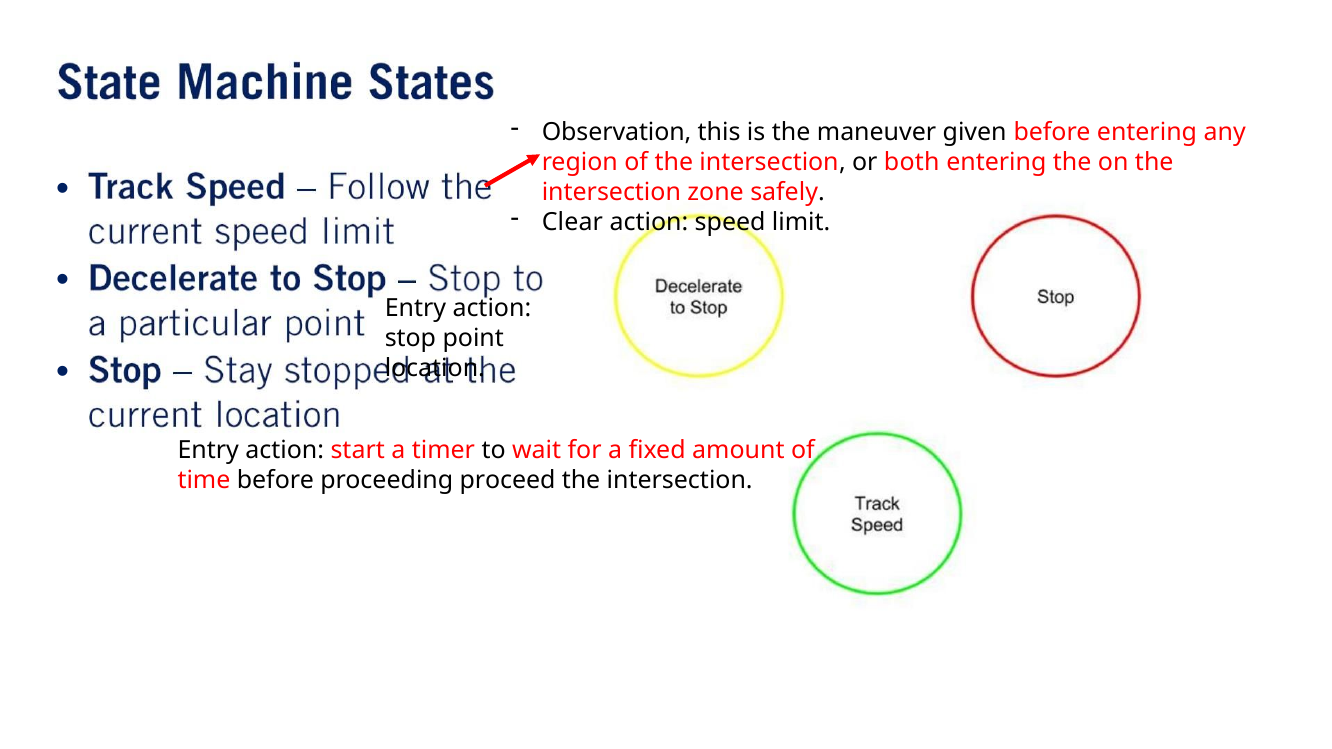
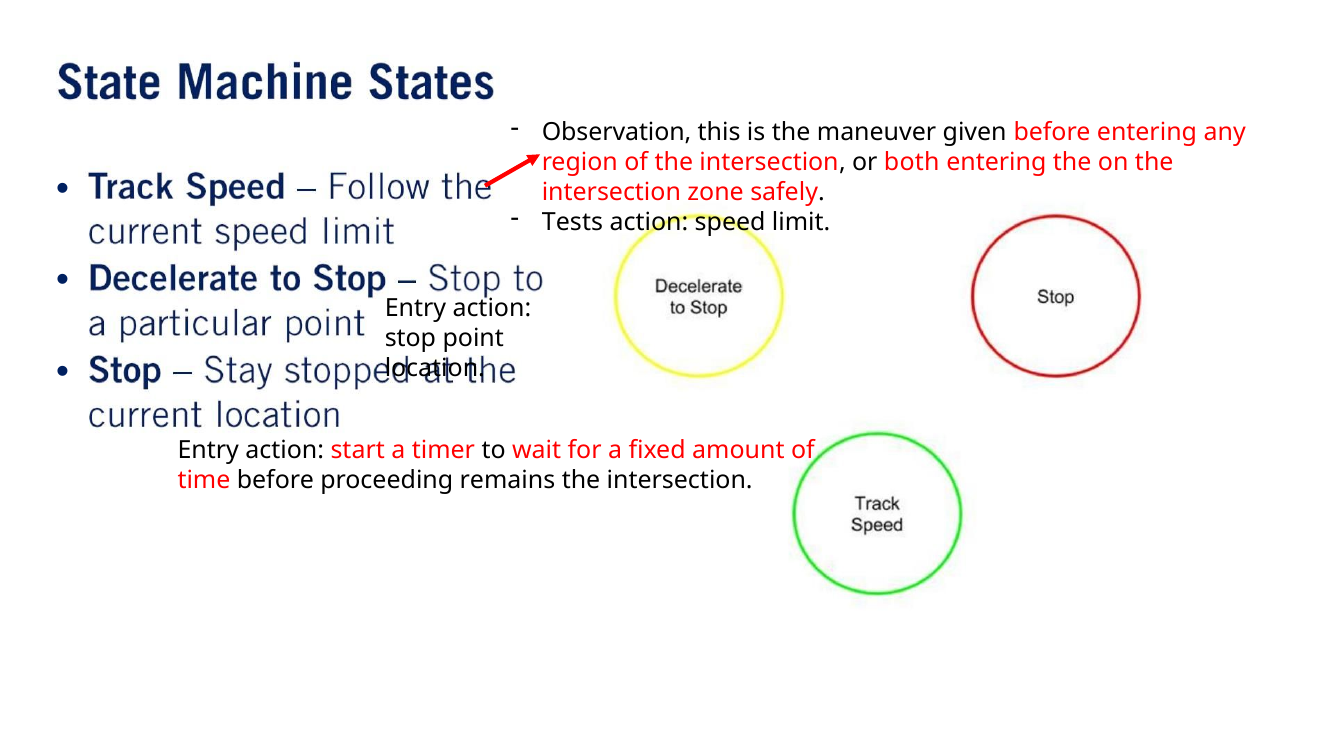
Clear: Clear -> Tests
proceed: proceed -> remains
